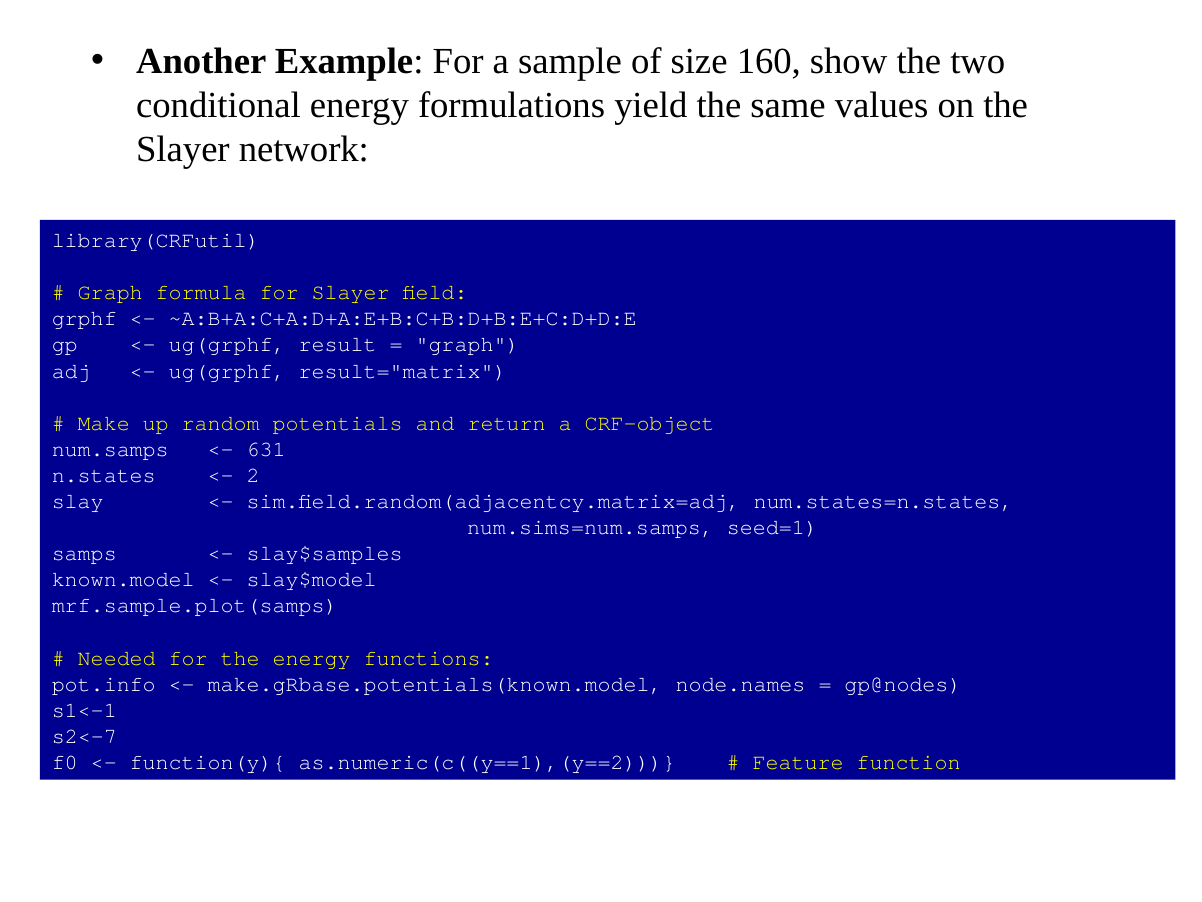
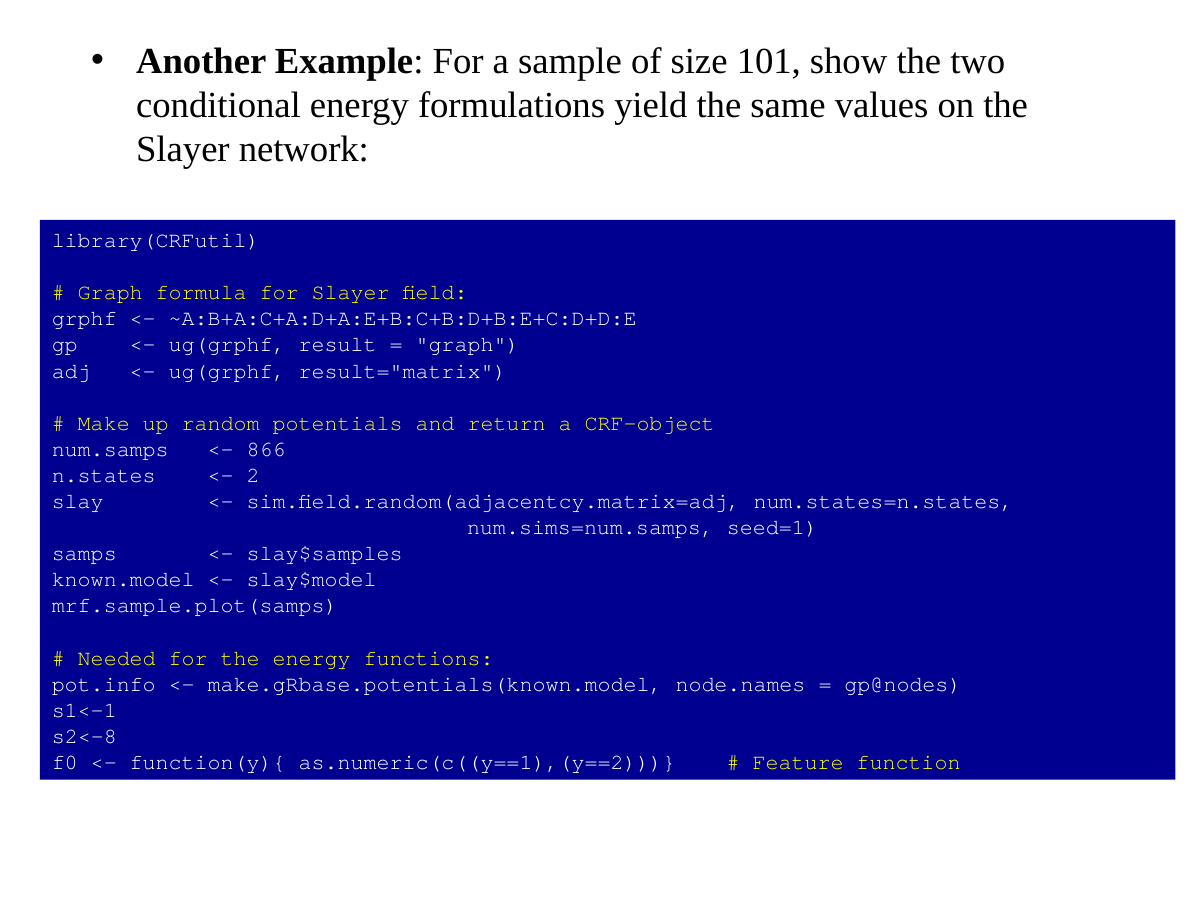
160: 160 -> 101
631: 631 -> 866
s2<-7: s2<-7 -> s2<-8
